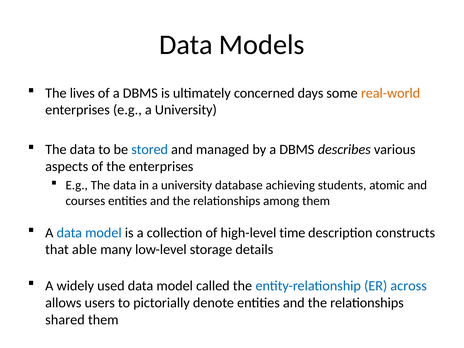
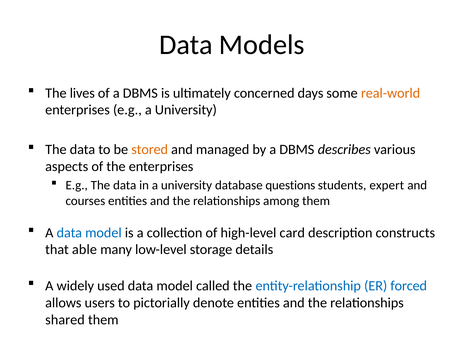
stored colour: blue -> orange
achieving: achieving -> questions
atomic: atomic -> expert
time: time -> card
across: across -> forced
